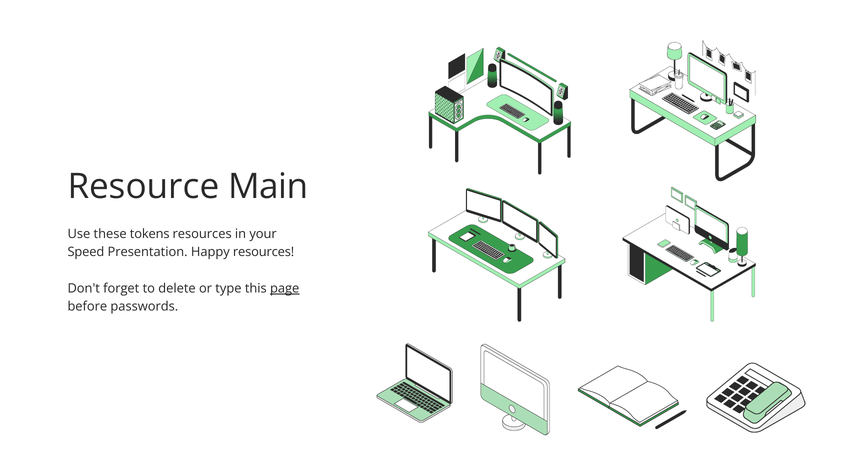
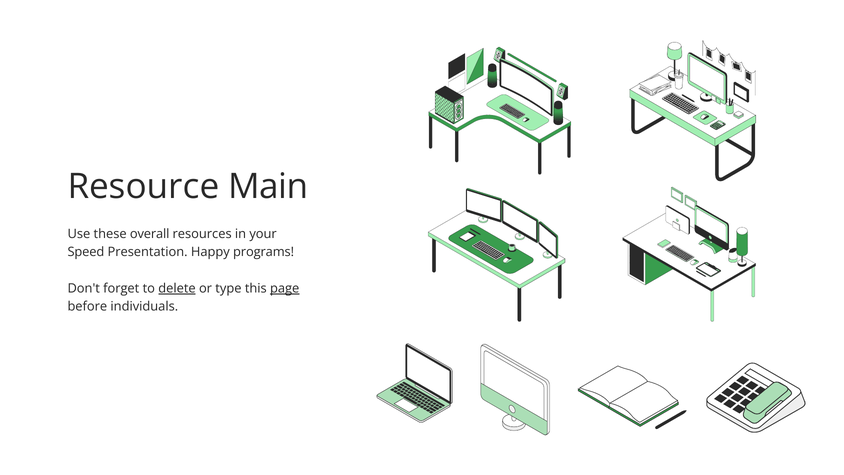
tokens: tokens -> overall
Happy resources: resources -> programs
delete underline: none -> present
passwords: passwords -> individuals
